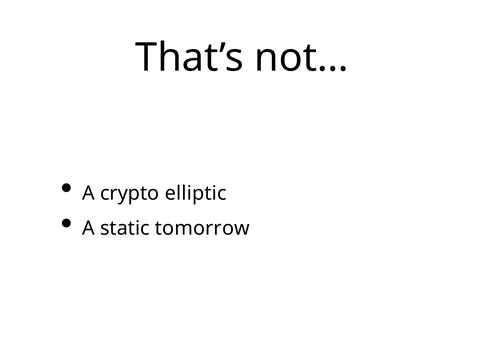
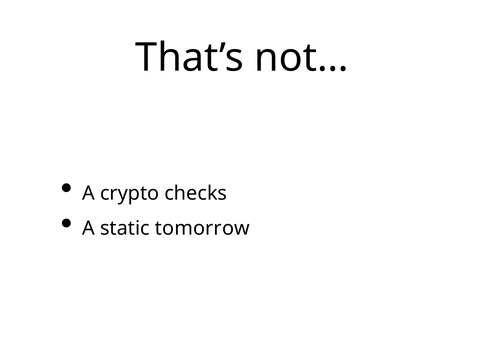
elliptic: elliptic -> checks
